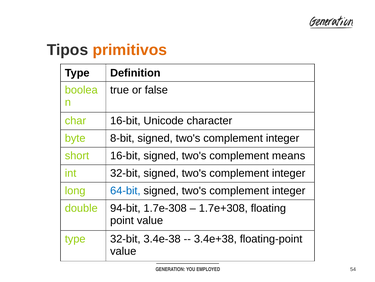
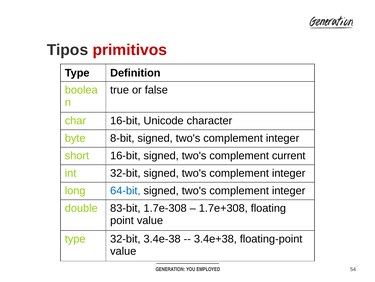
primitivos colour: orange -> red
means: means -> current
94-bit: 94-bit -> 83-bit
